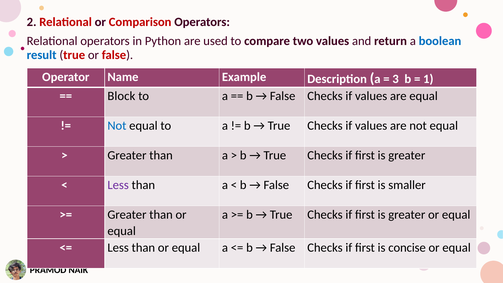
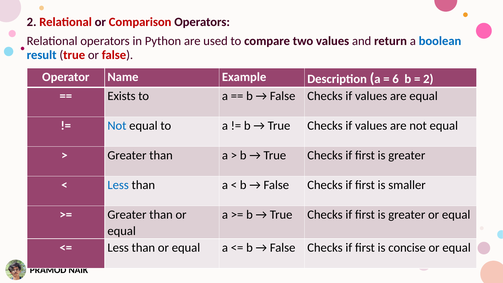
3: 3 -> 6
1 at (428, 79): 1 -> 2
Block: Block -> Exists
Less at (118, 185) colour: purple -> blue
